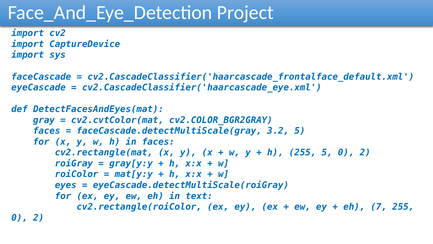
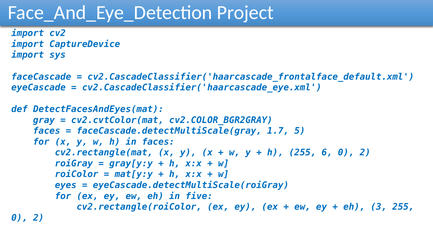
3.2: 3.2 -> 1.7
255 5: 5 -> 6
text: text -> five
7: 7 -> 3
